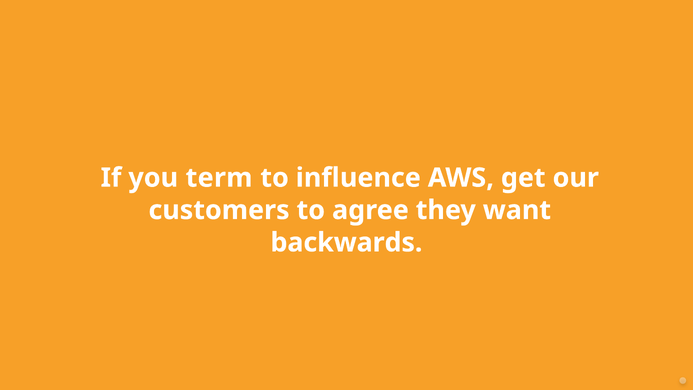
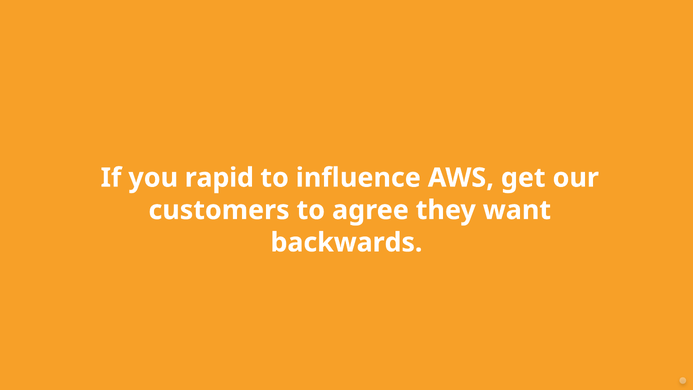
term: term -> rapid
